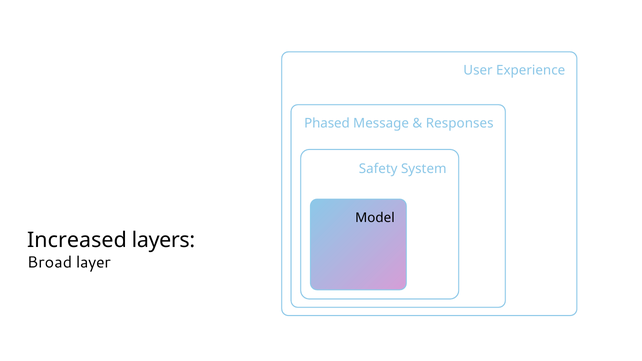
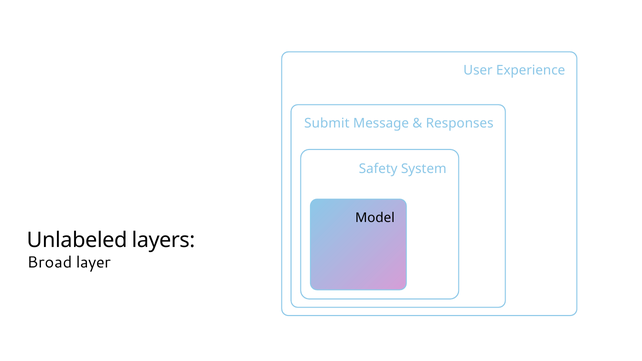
Phased: Phased -> Submit
Increased: Increased -> Unlabeled
